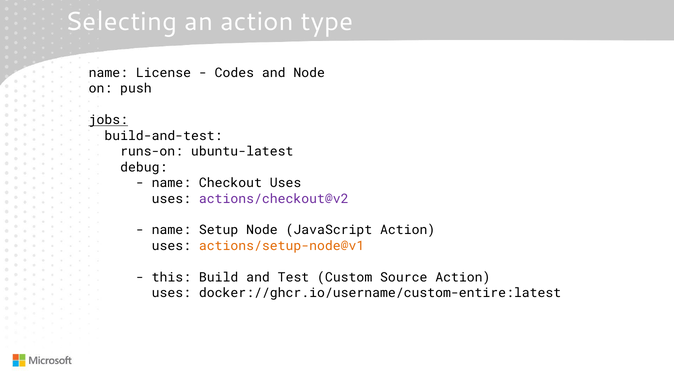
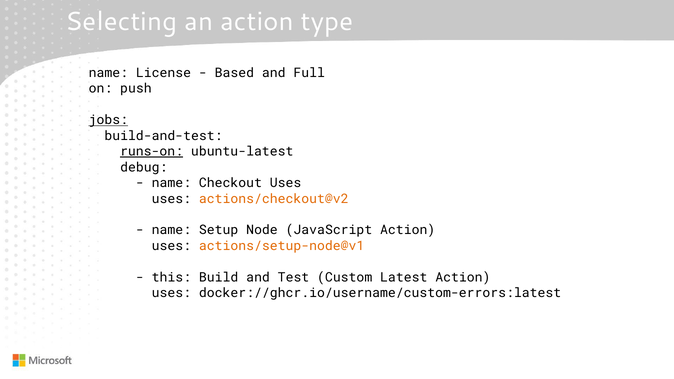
Codes: Codes -> Based
and Node: Node -> Full
runs-on underline: none -> present
actions/checkout@v2 colour: purple -> orange
Source: Source -> Latest
docker://ghcr.io/username/custom-entire:latest: docker://ghcr.io/username/custom-entire:latest -> docker://ghcr.io/username/custom-errors:latest
